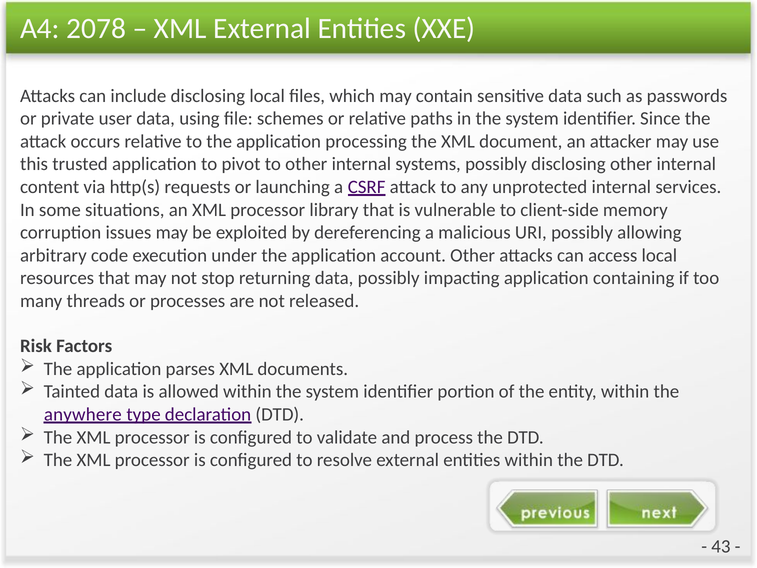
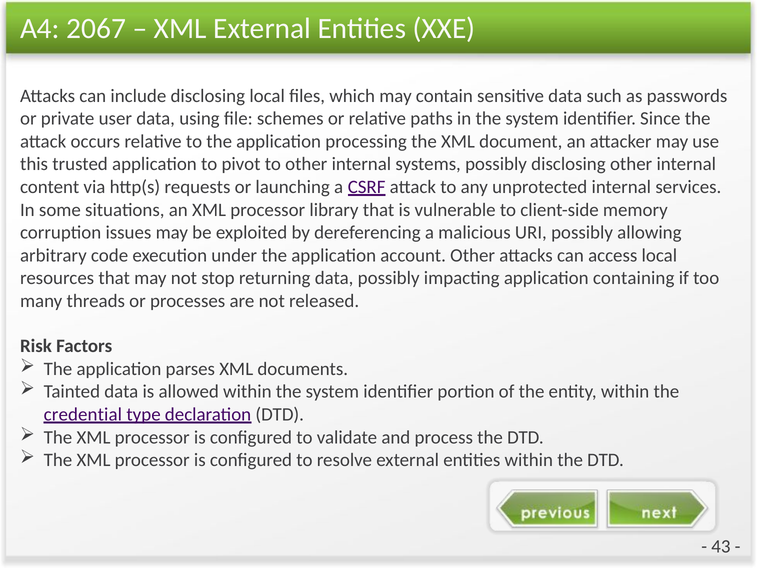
2078: 2078 -> 2067
anywhere: anywhere -> credential
